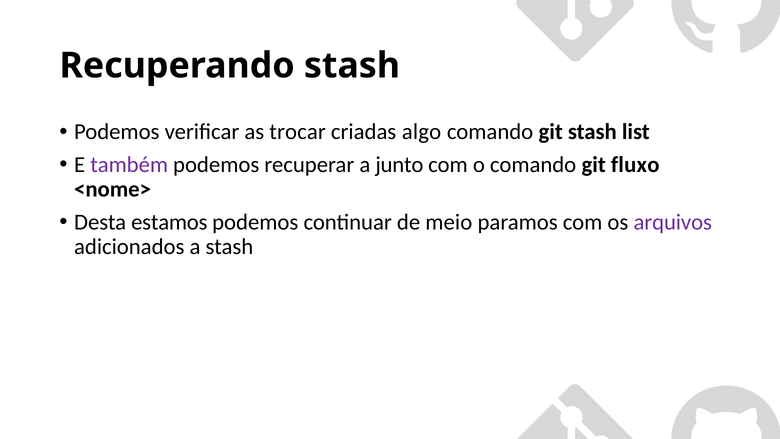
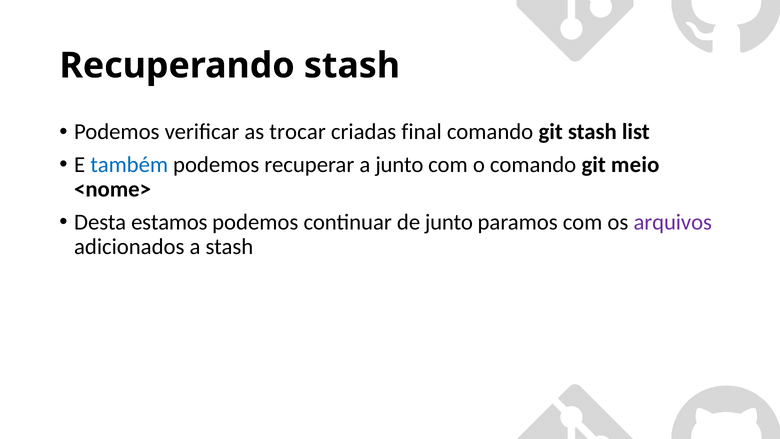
algo: algo -> final
também colour: purple -> blue
fluxo: fluxo -> meio
de meio: meio -> junto
